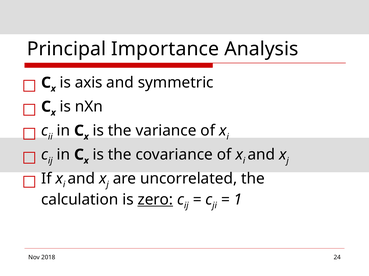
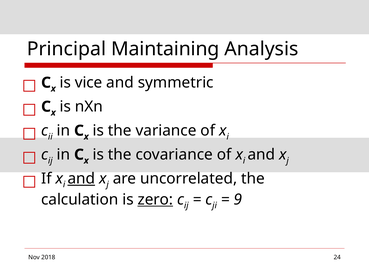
Importance: Importance -> Maintaining
axis: axis -> vice
and at (81, 179) underline: none -> present
1: 1 -> 9
